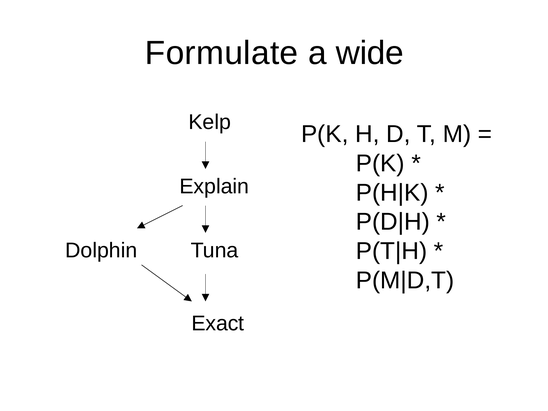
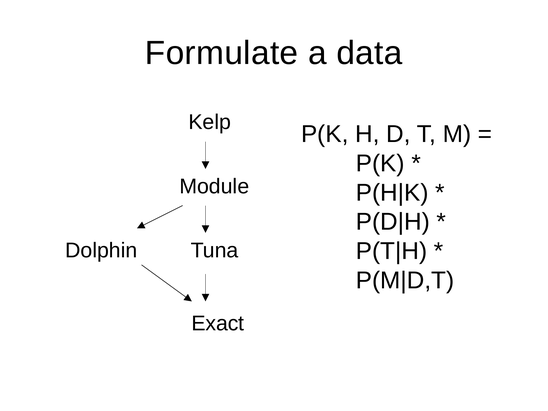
wide: wide -> data
Explain: Explain -> Module
